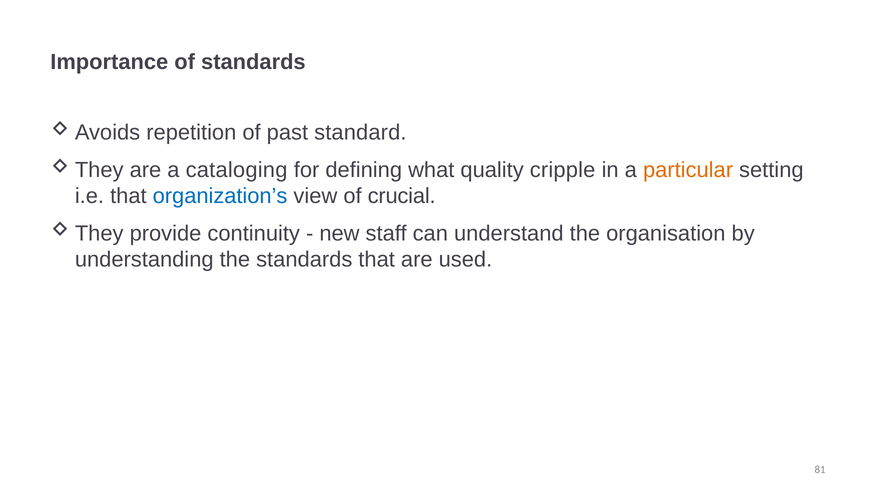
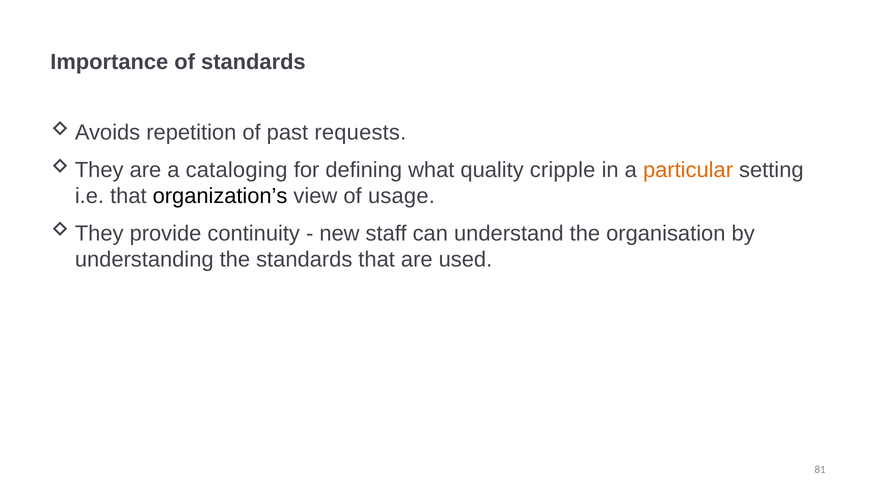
standard: standard -> requests
organization’s colour: blue -> black
crucial: crucial -> usage
